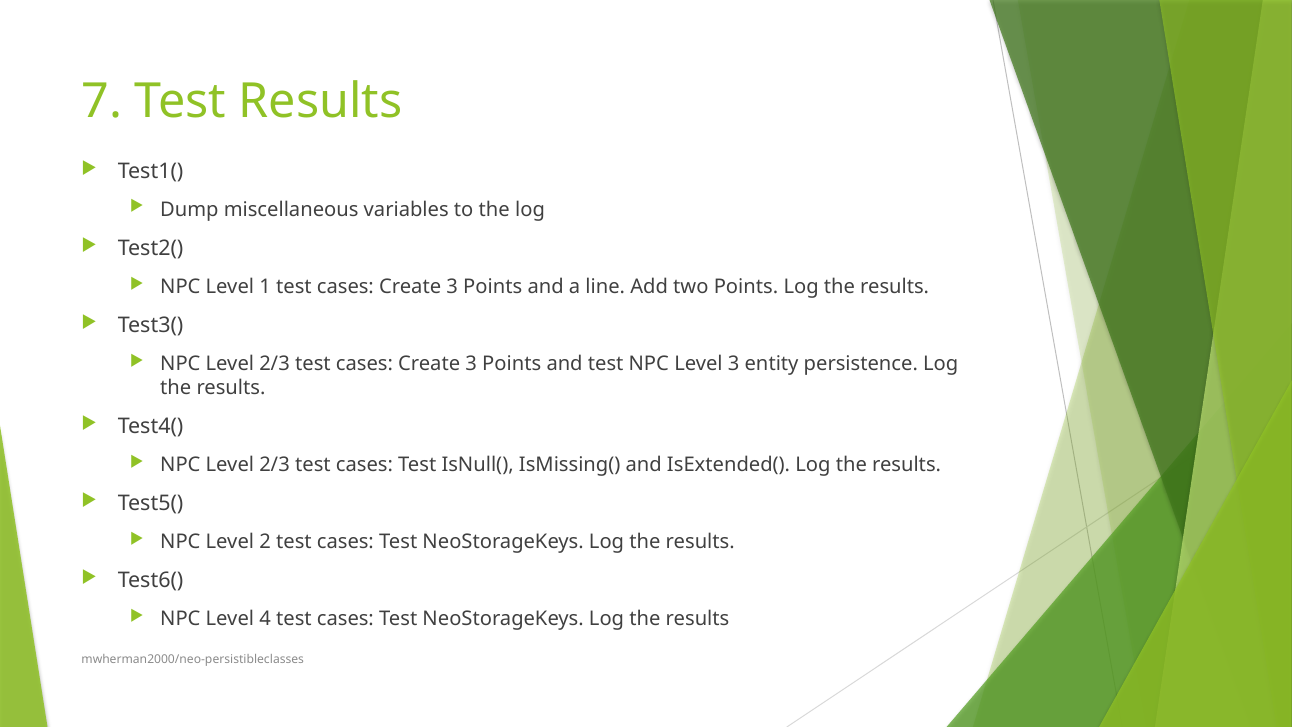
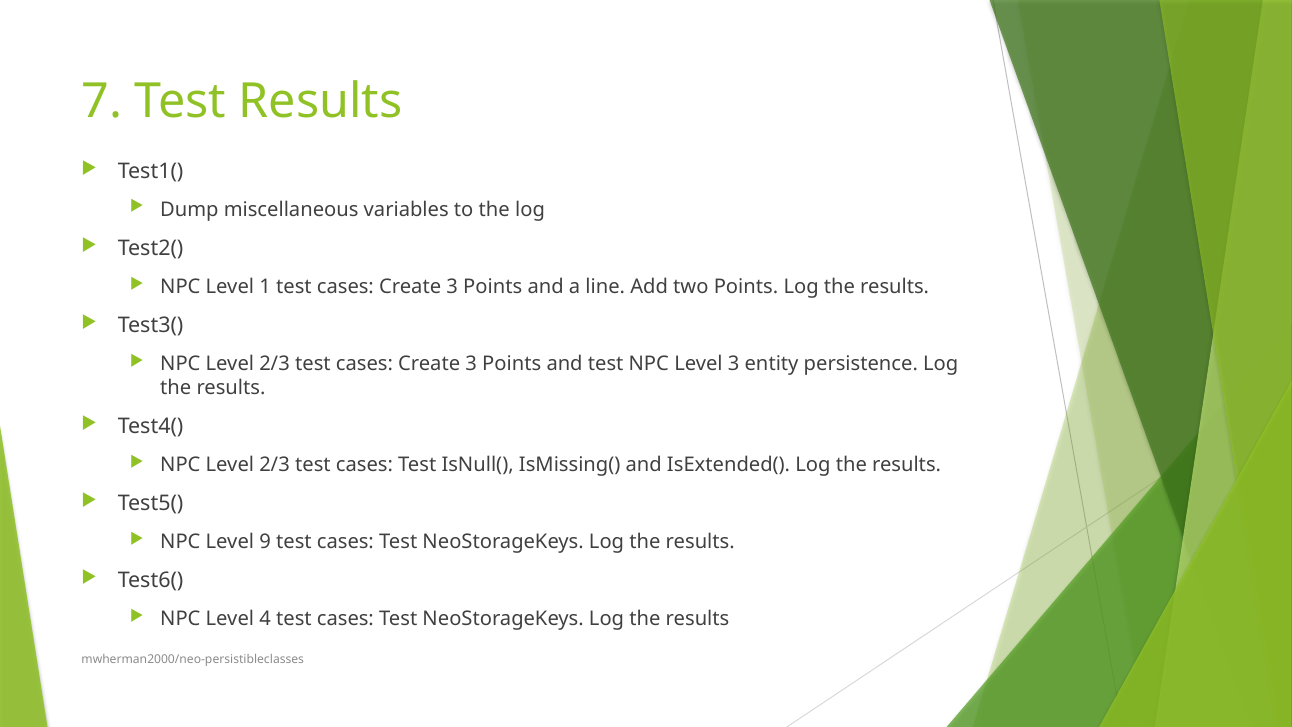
2: 2 -> 9
